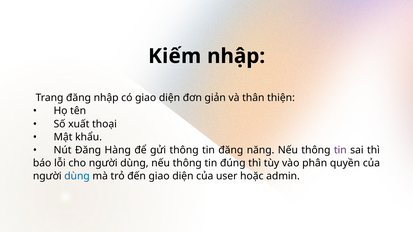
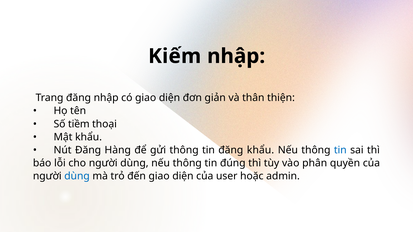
xuất: xuất -> tiềm
đăng năng: năng -> khẩu
tin at (340, 150) colour: purple -> blue
